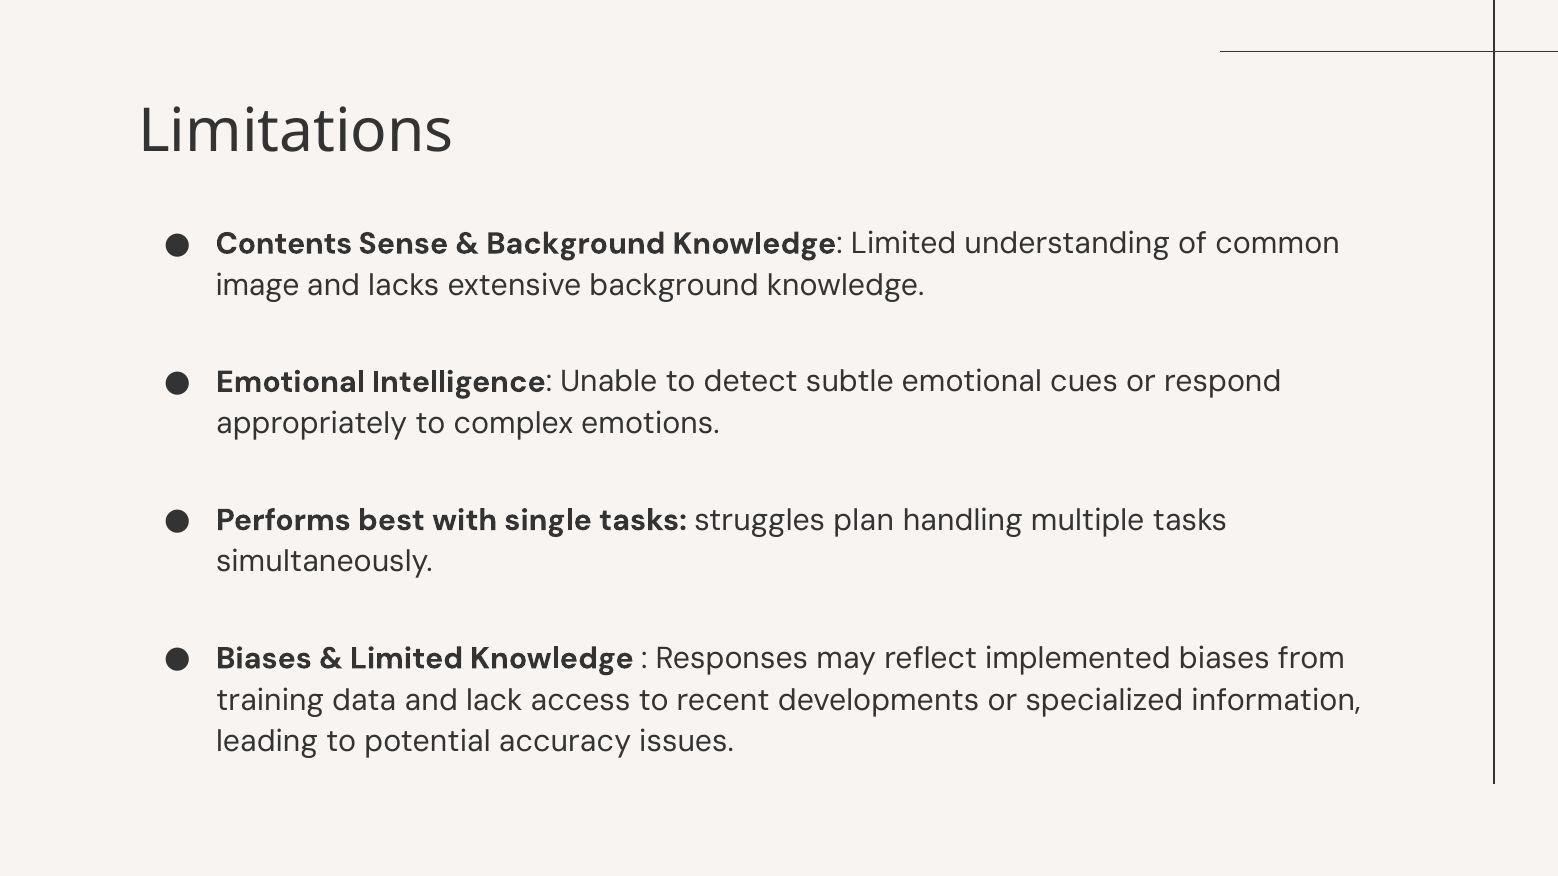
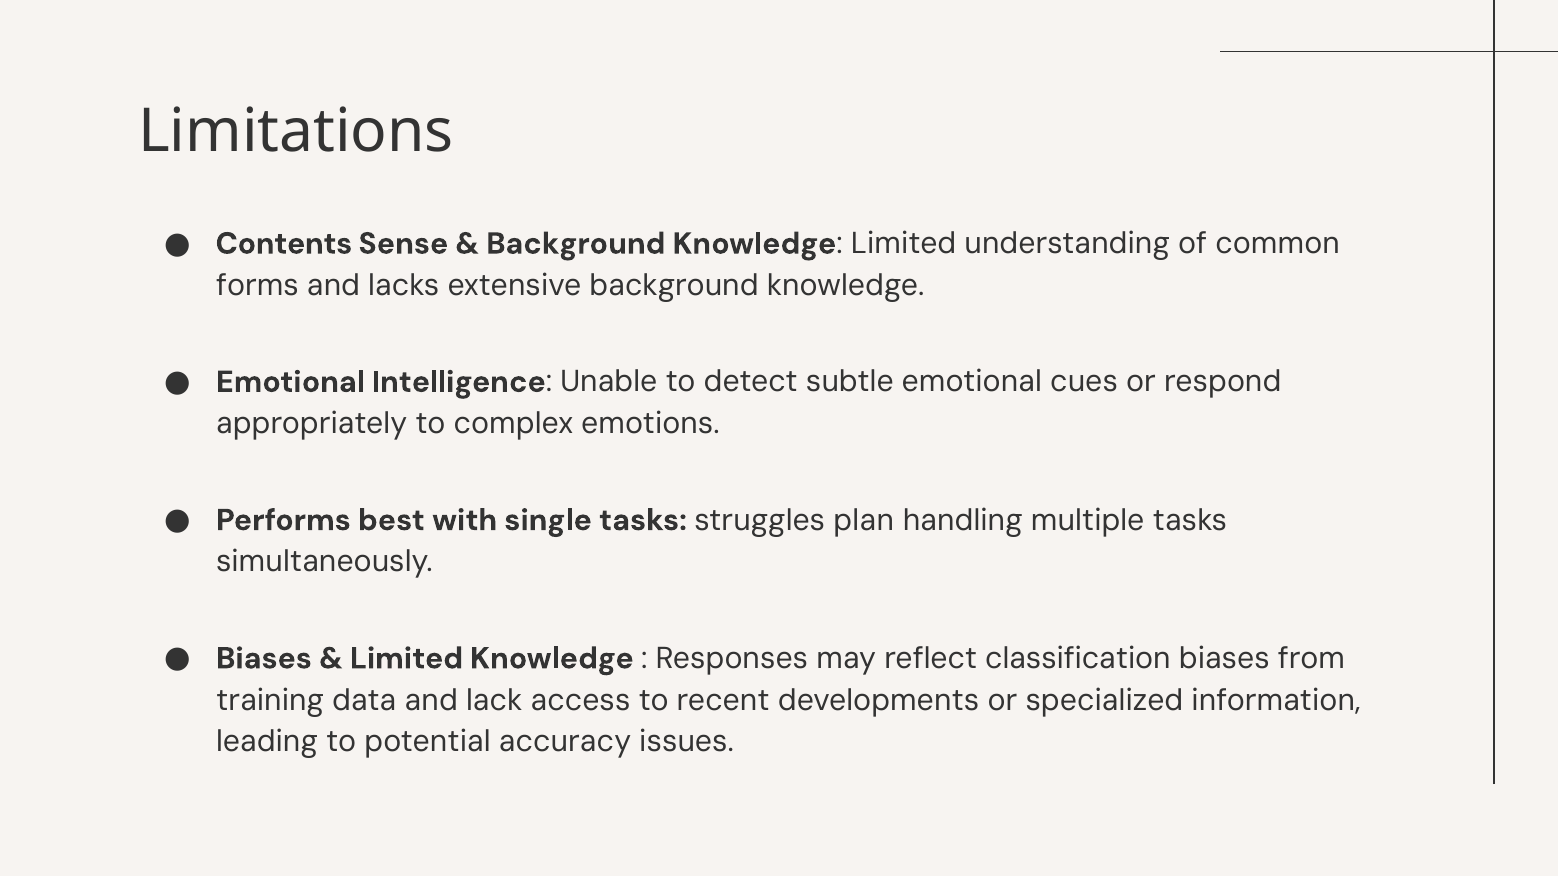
image: image -> forms
implemented: implemented -> classification
